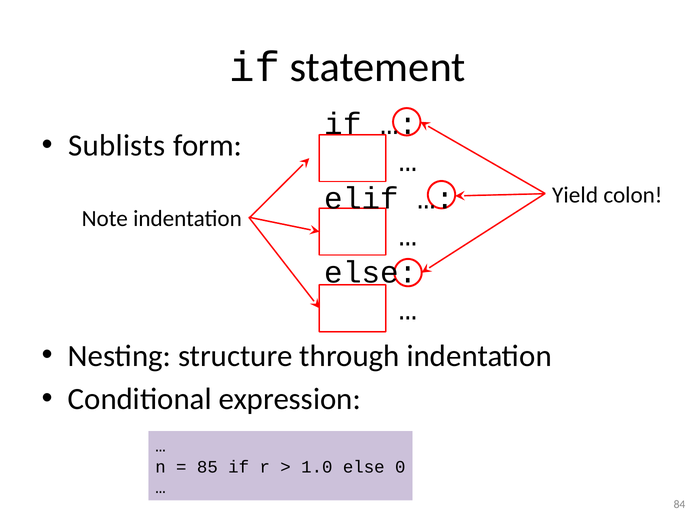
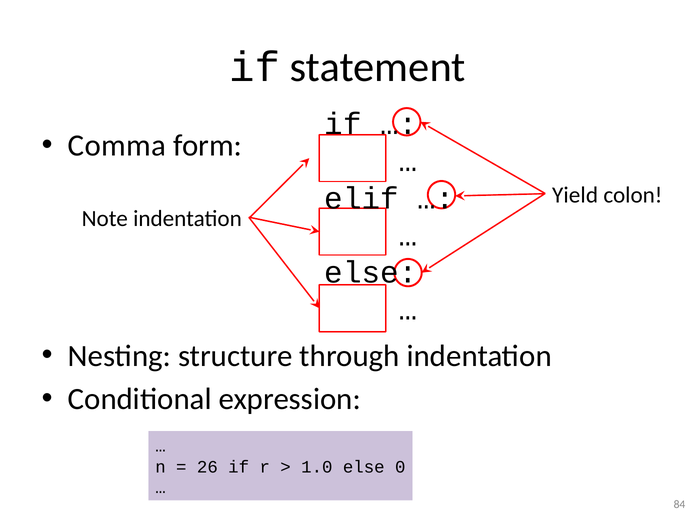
Sublists: Sublists -> Comma
85: 85 -> 26
